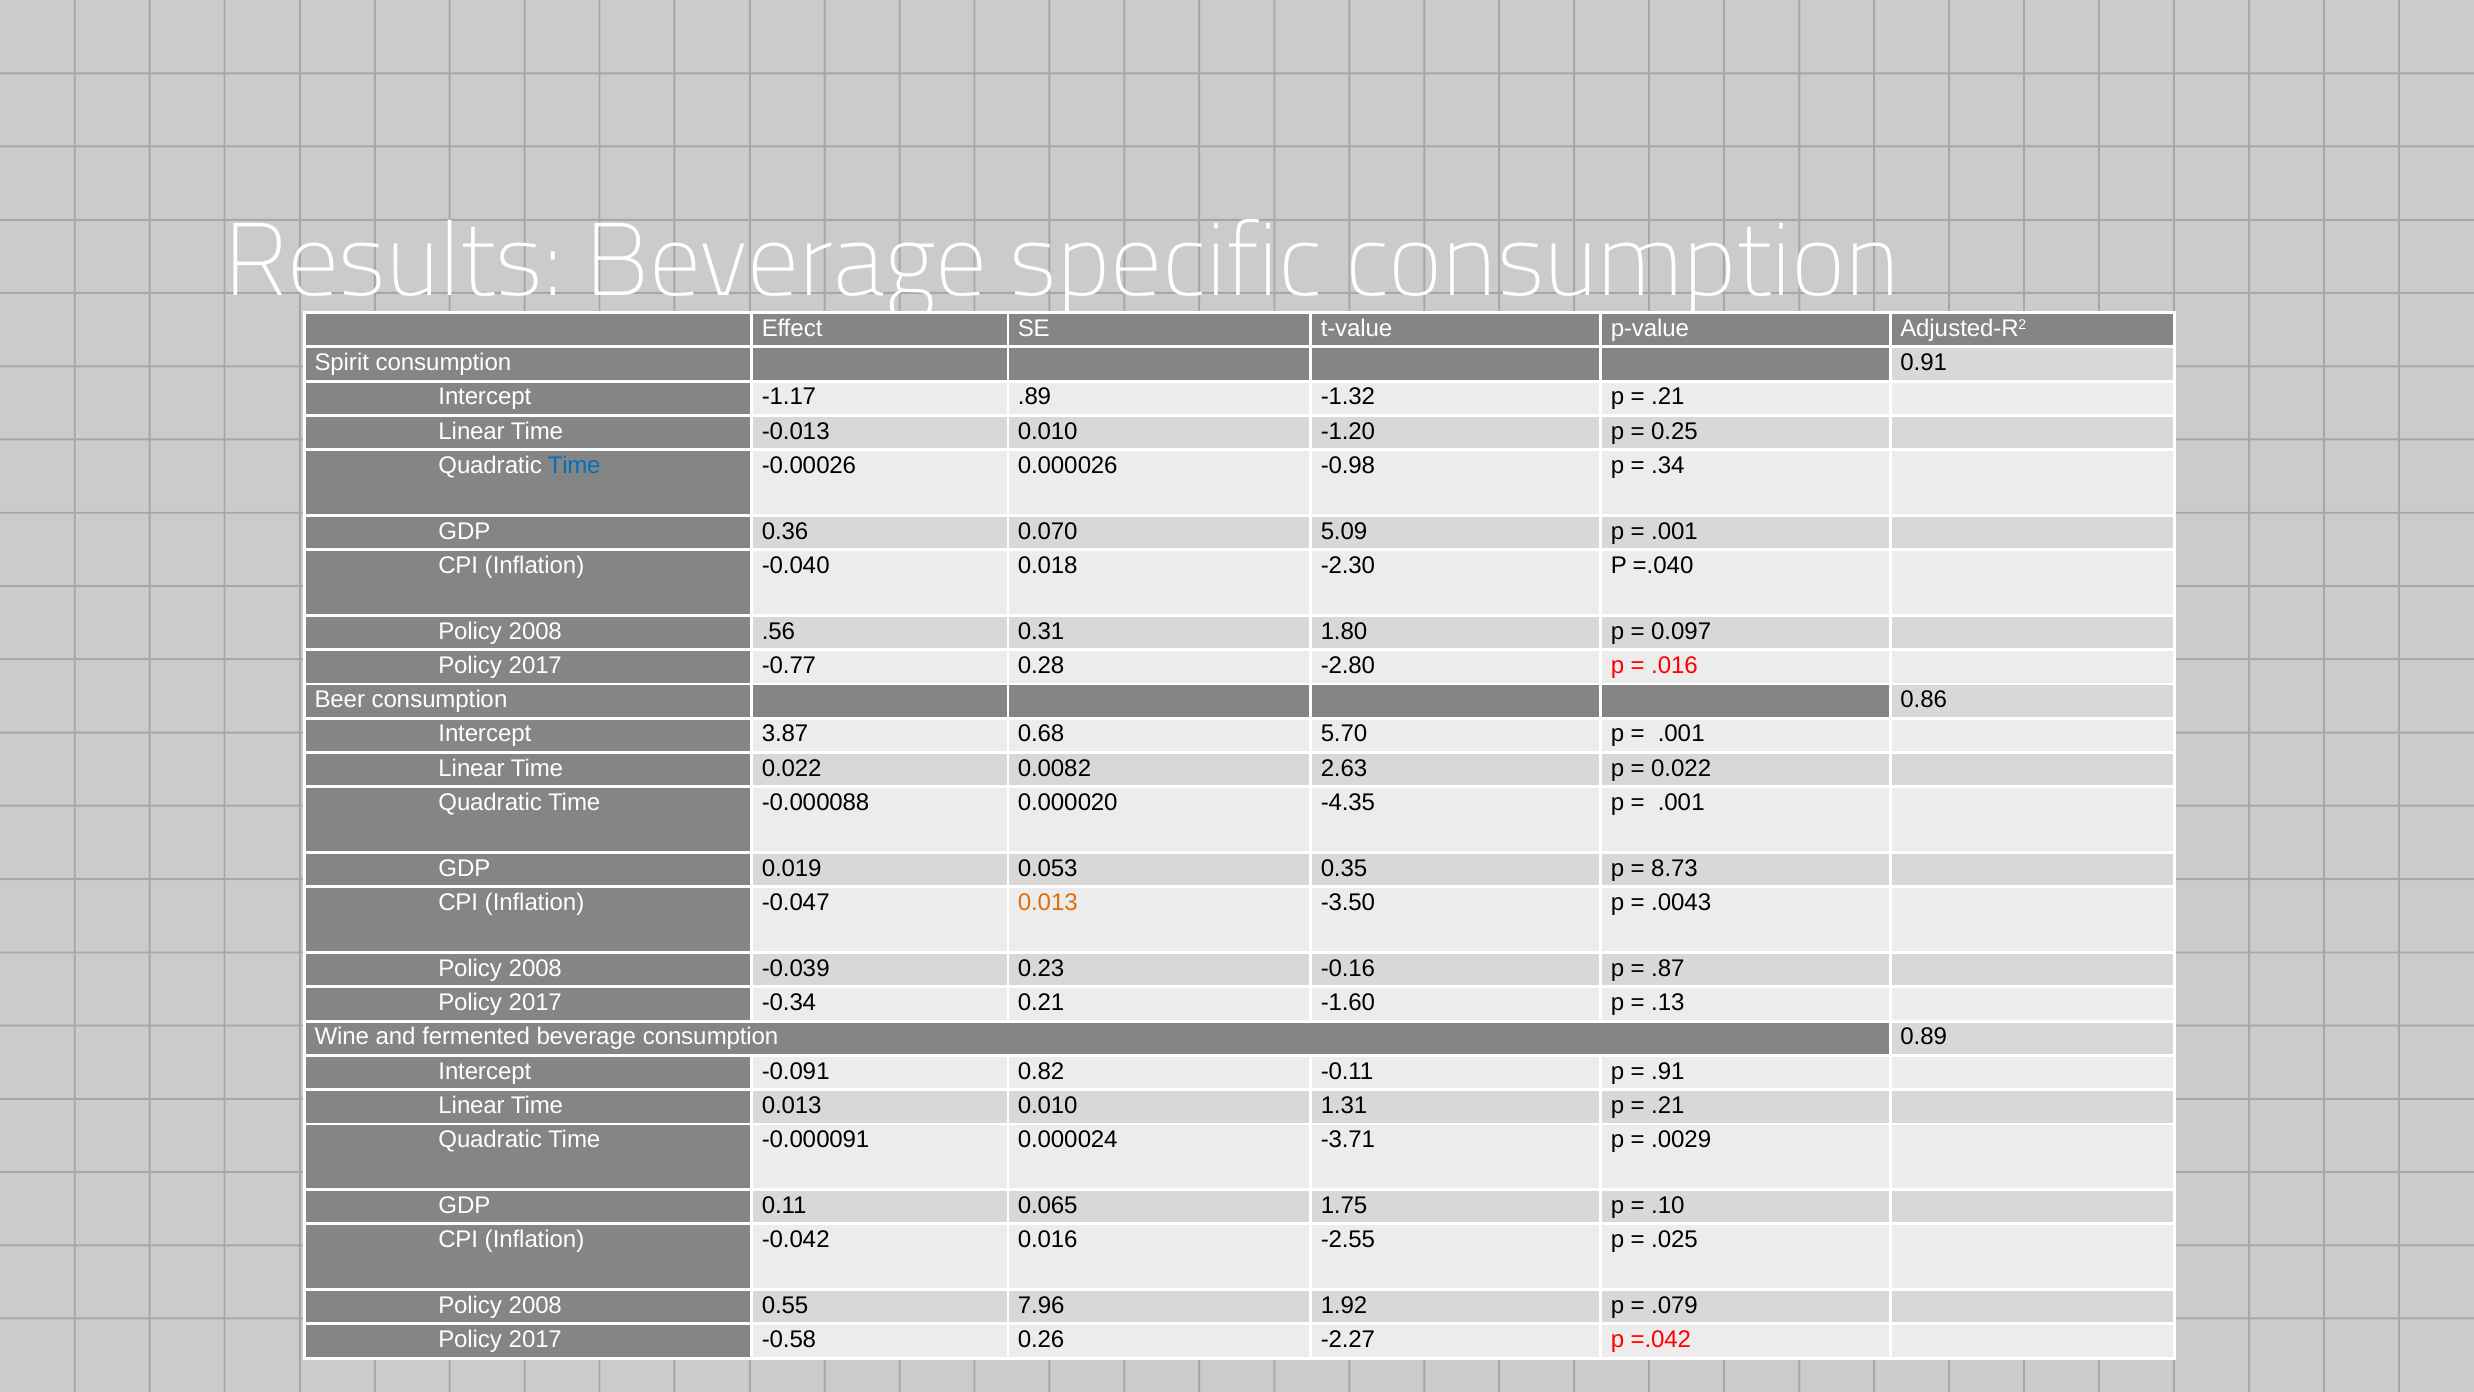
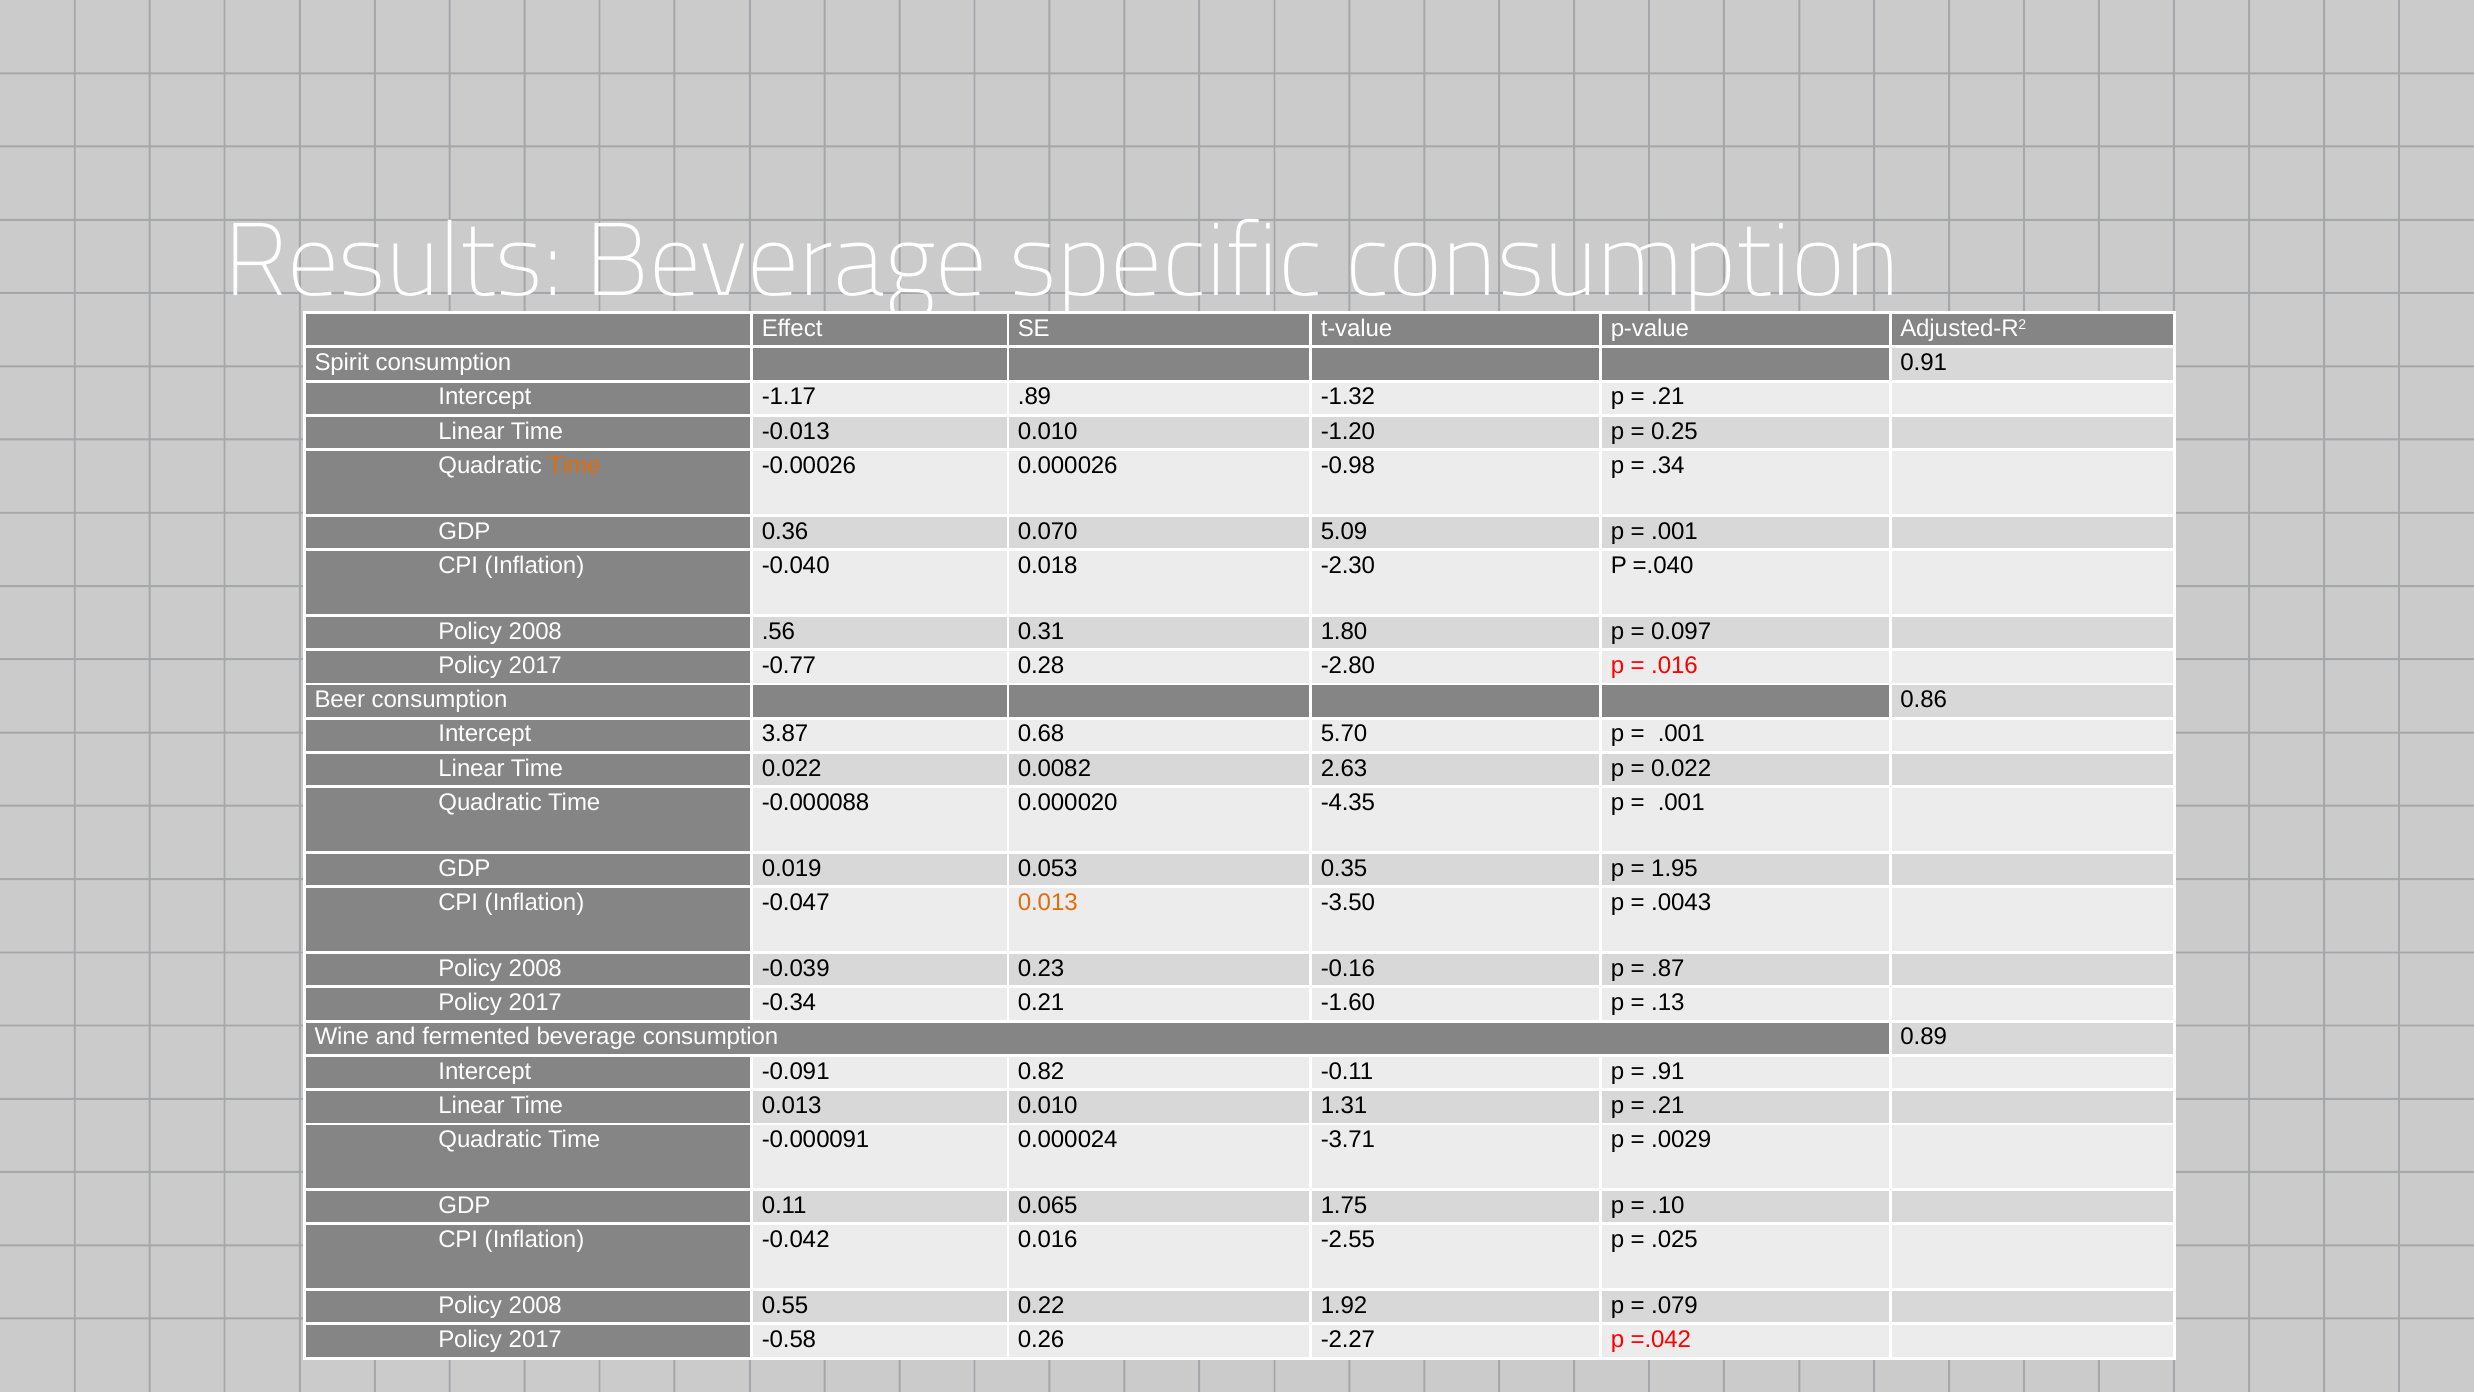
Time at (574, 465) colour: blue -> orange
8.73: 8.73 -> 1.95
7.96: 7.96 -> 0.22
